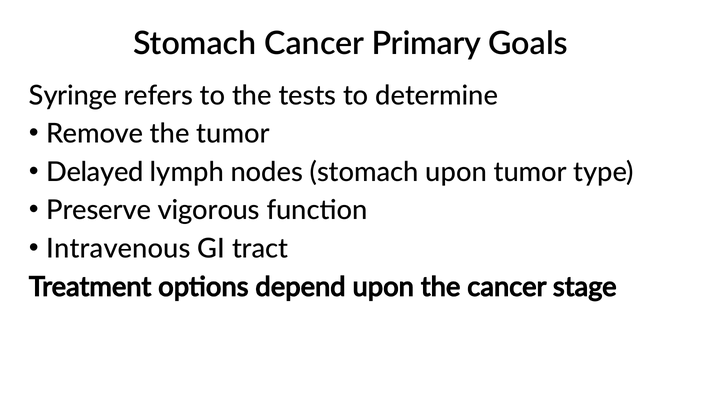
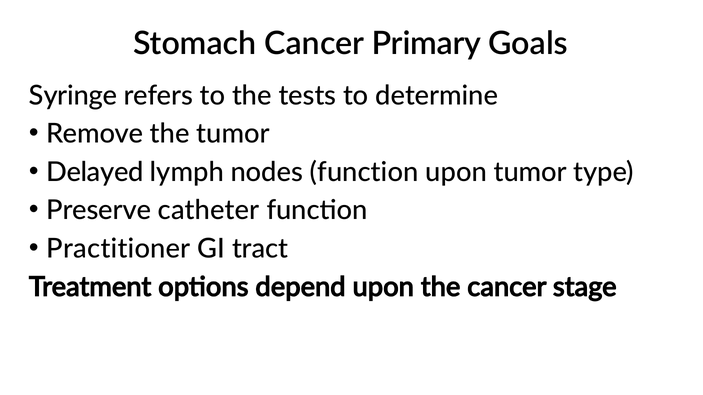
nodes stomach: stomach -> function
vigorous: vigorous -> catheter
Intravenous: Intravenous -> Practitioner
